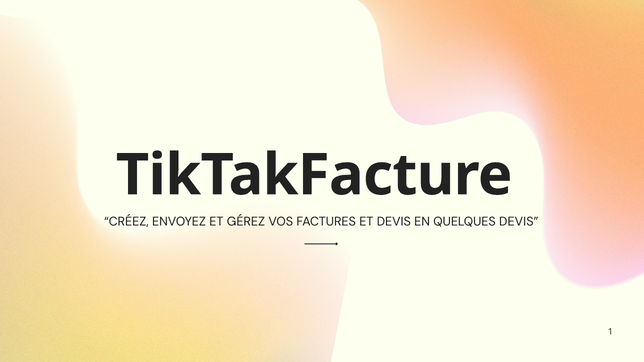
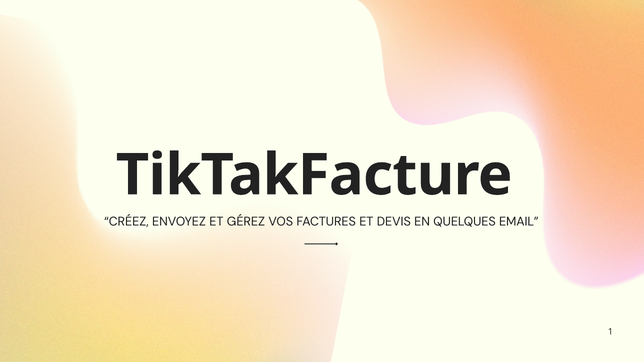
DEVIS at (519, 222): DEVIS -> EMAIL
